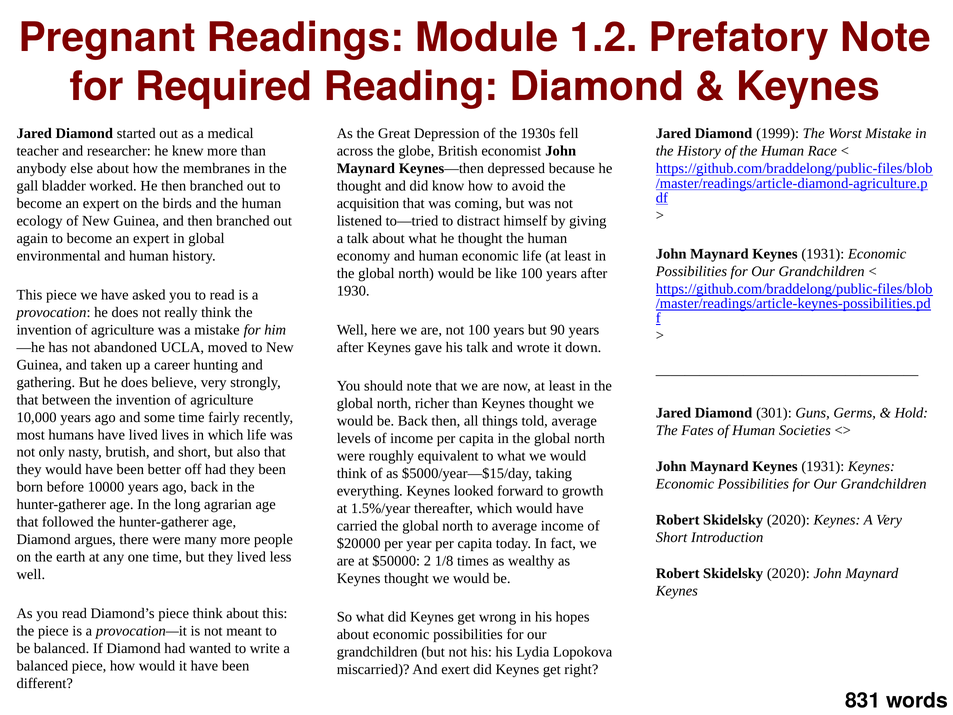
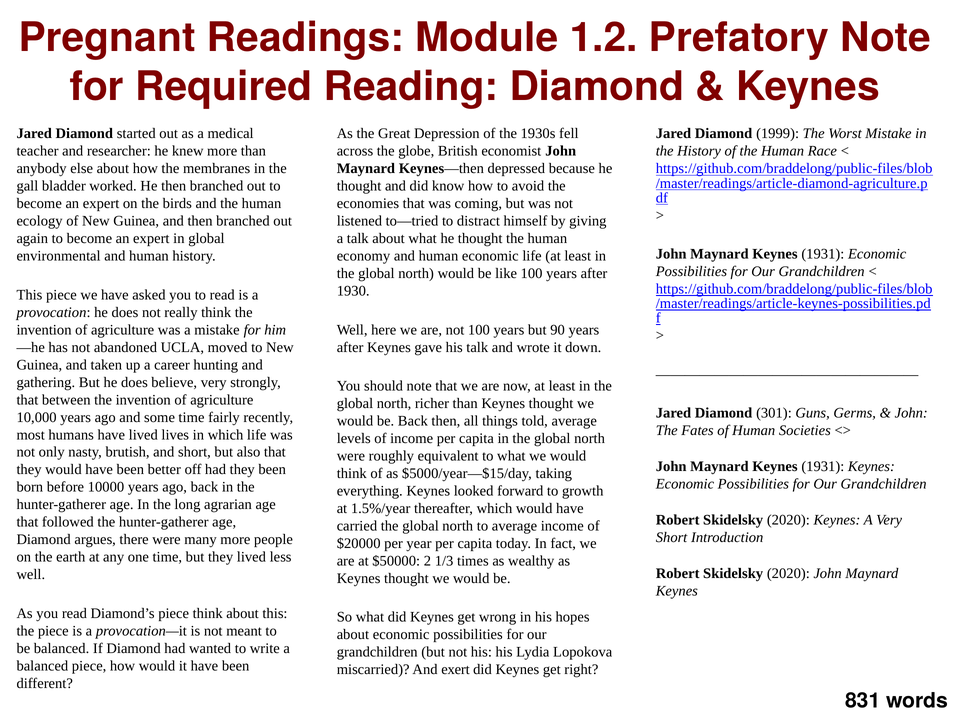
acquisition: acquisition -> economies
Hold at (911, 413): Hold -> John
1/8: 1/8 -> 1/3
